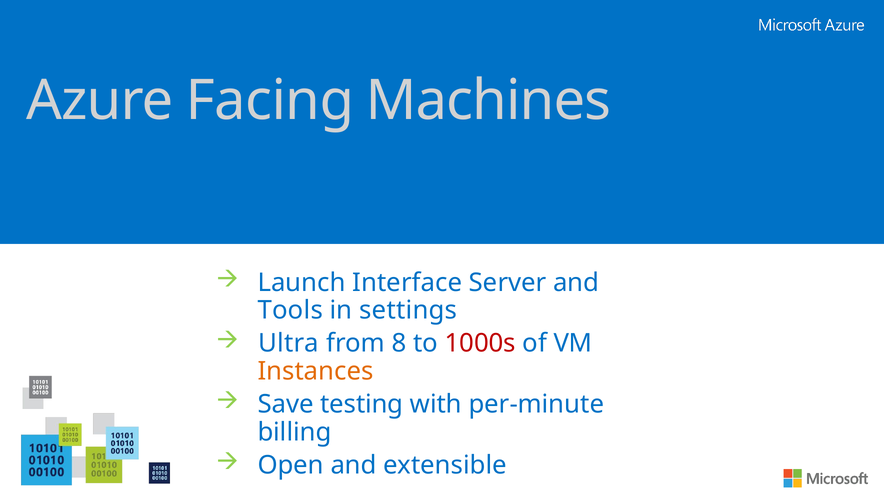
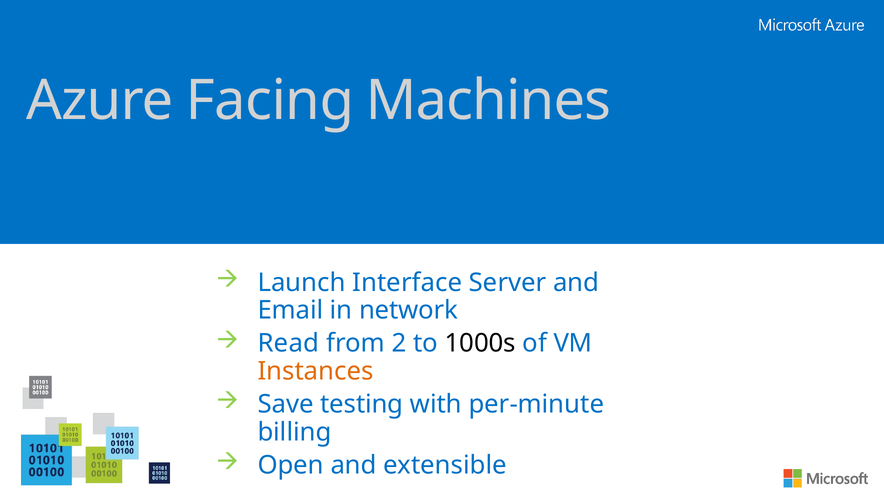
Tools: Tools -> Email
settings: settings -> network
Ultra: Ultra -> Read
8: 8 -> 2
1000s colour: red -> black
